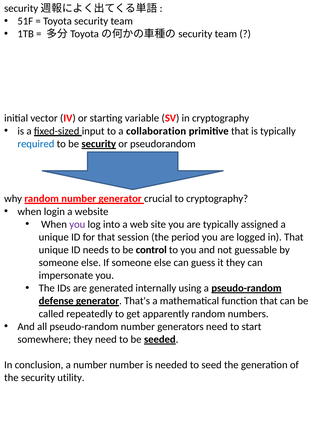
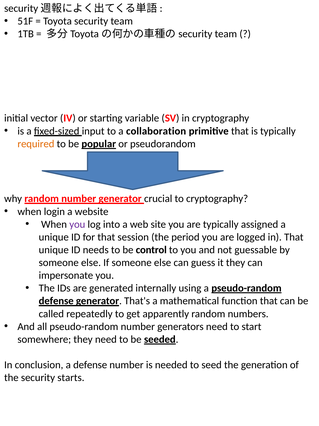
required colour: blue -> orange
be security: security -> popular
a number: number -> defense
utility: utility -> starts
